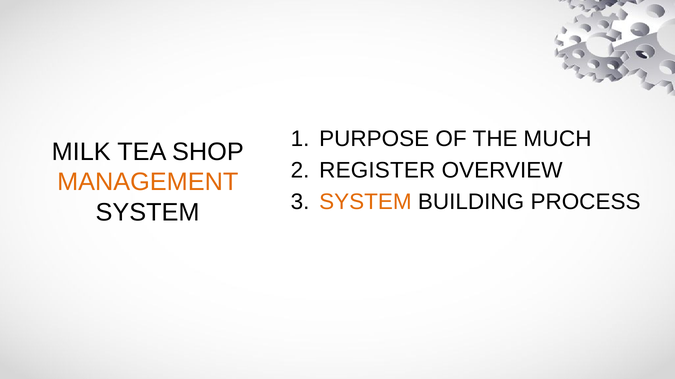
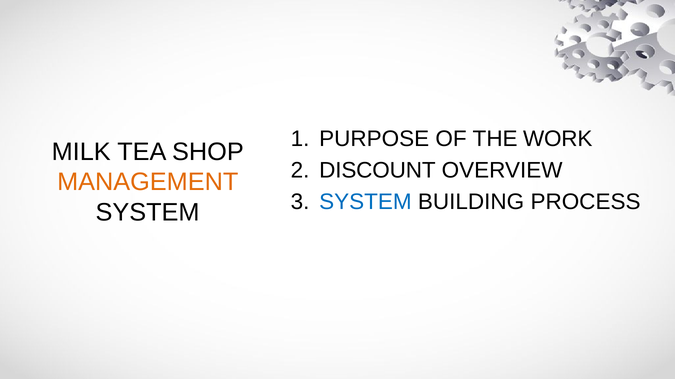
MUCH: MUCH -> WORK
REGISTER: REGISTER -> DISCOUNT
SYSTEM at (365, 202) colour: orange -> blue
